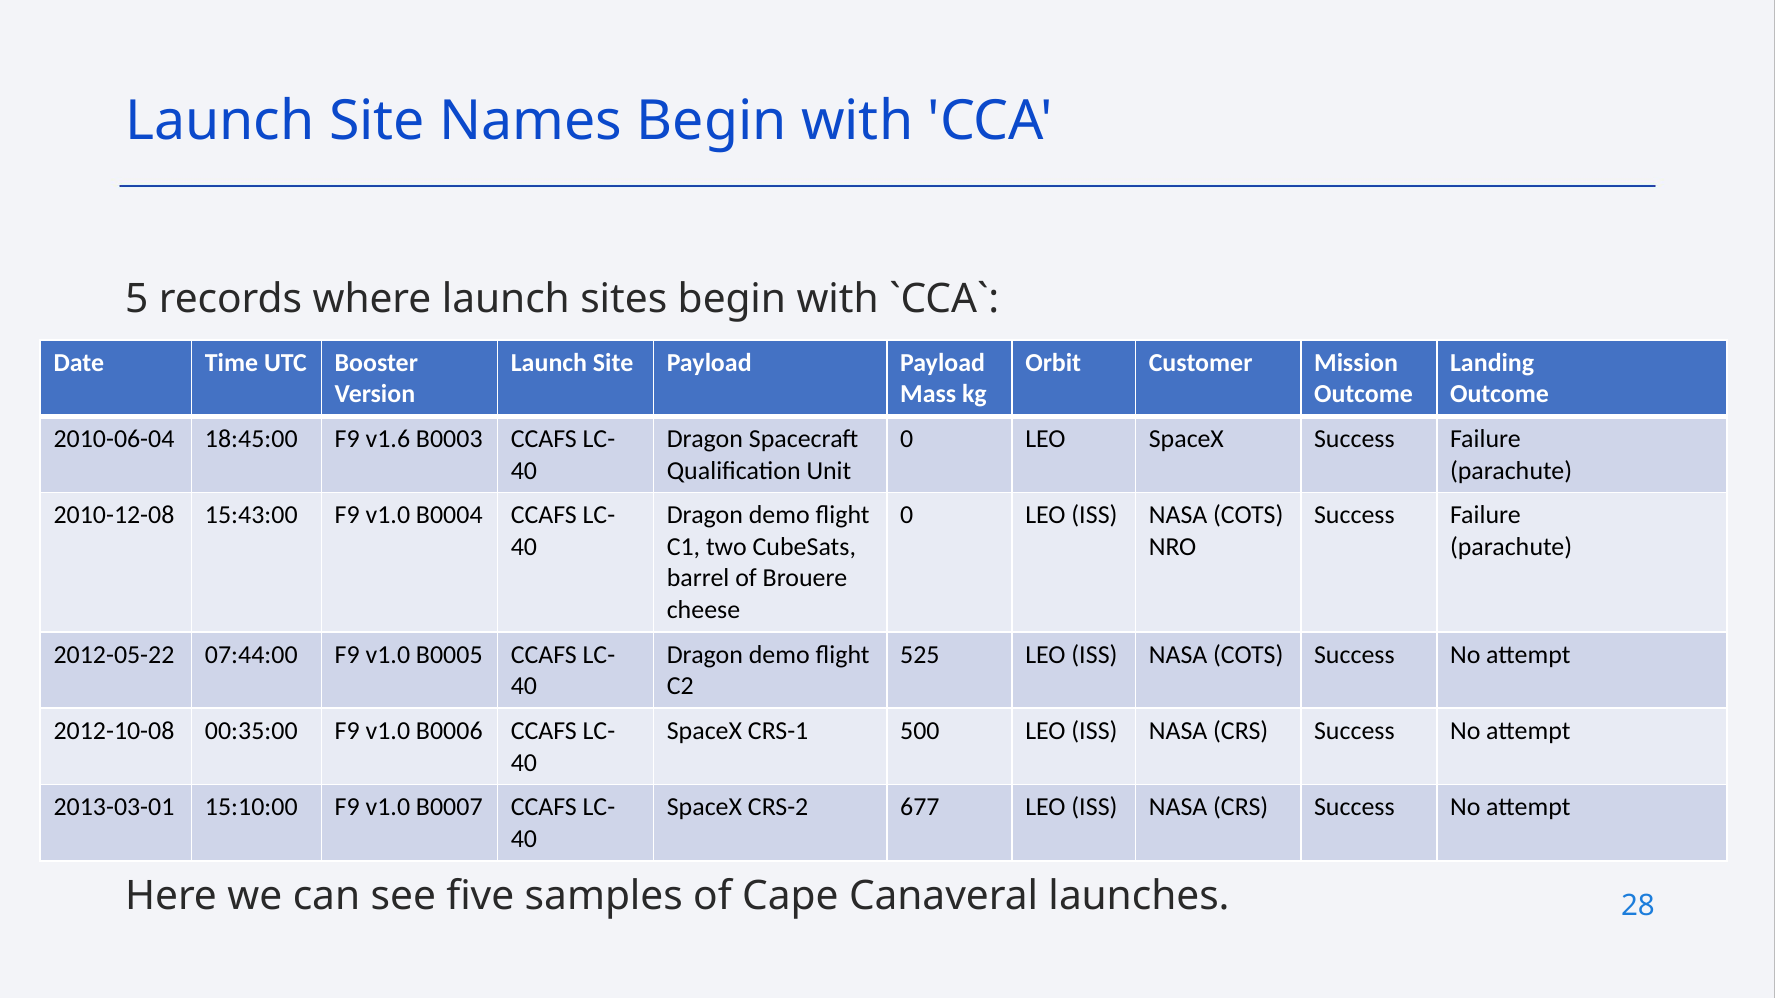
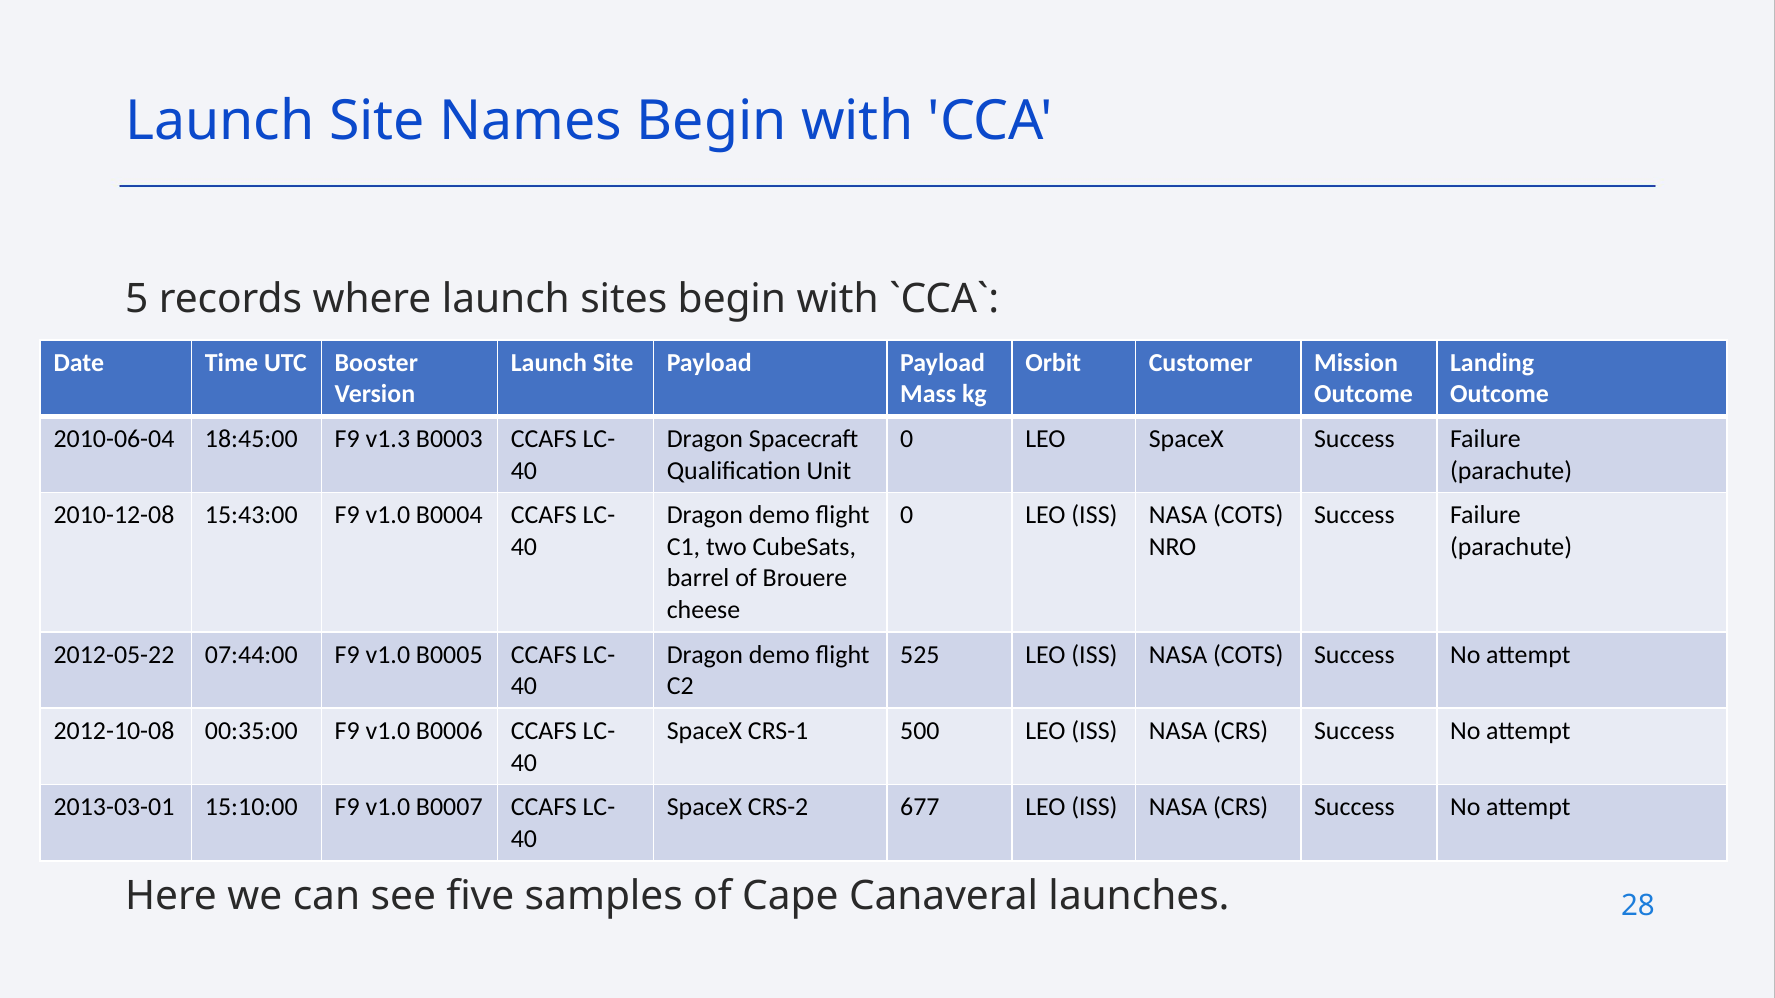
v1.6: v1.6 -> v1.3
